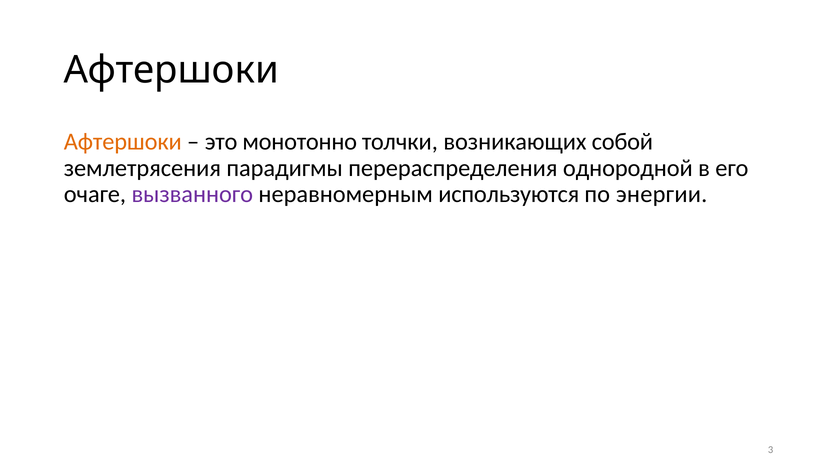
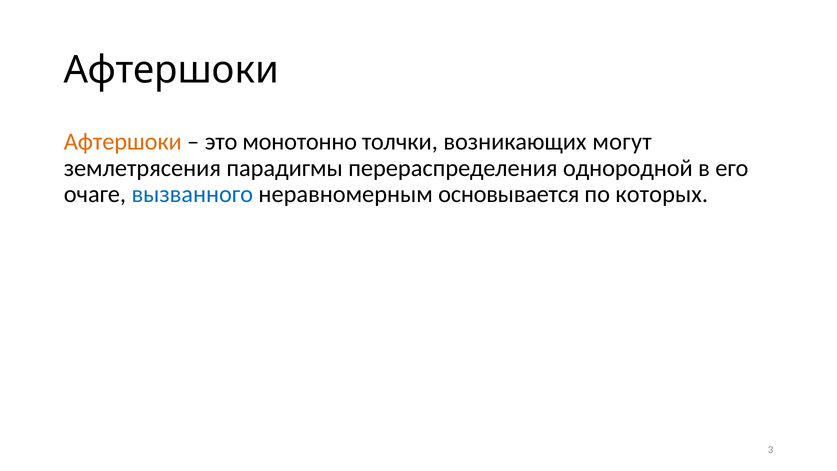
собой: собой -> могут
вызванного colour: purple -> blue
используются: используются -> основывается
энергии: энергии -> которых
